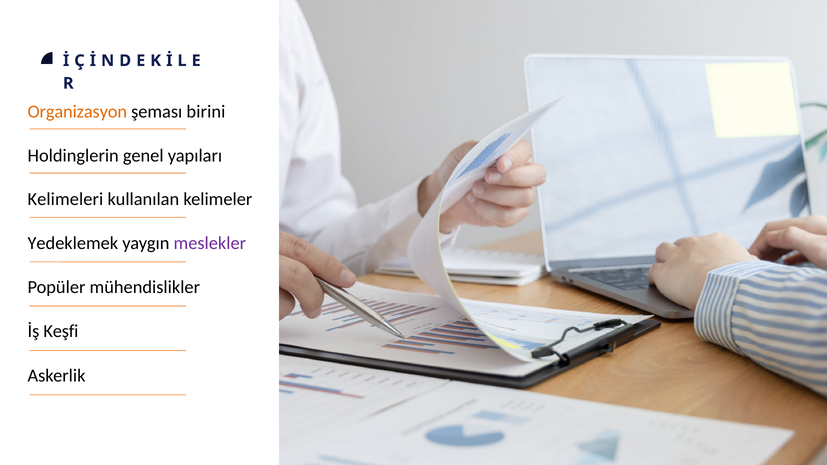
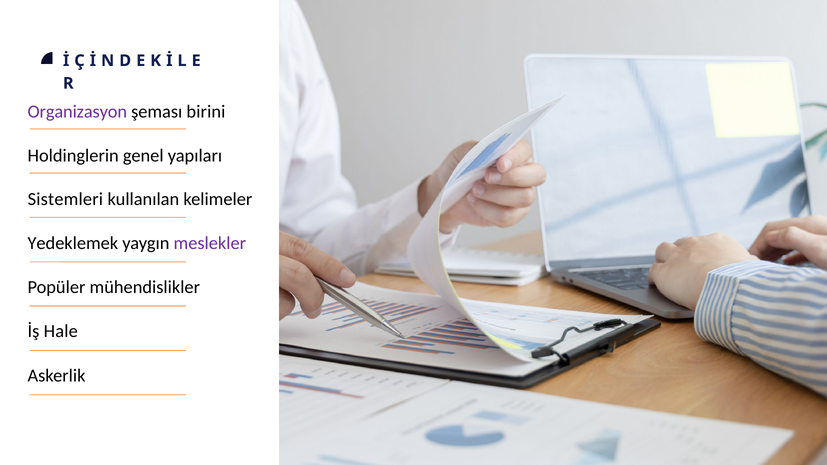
Organizasyon colour: orange -> purple
Kelimeleri: Kelimeleri -> Sistemleri
Keşfi: Keşfi -> Hale
